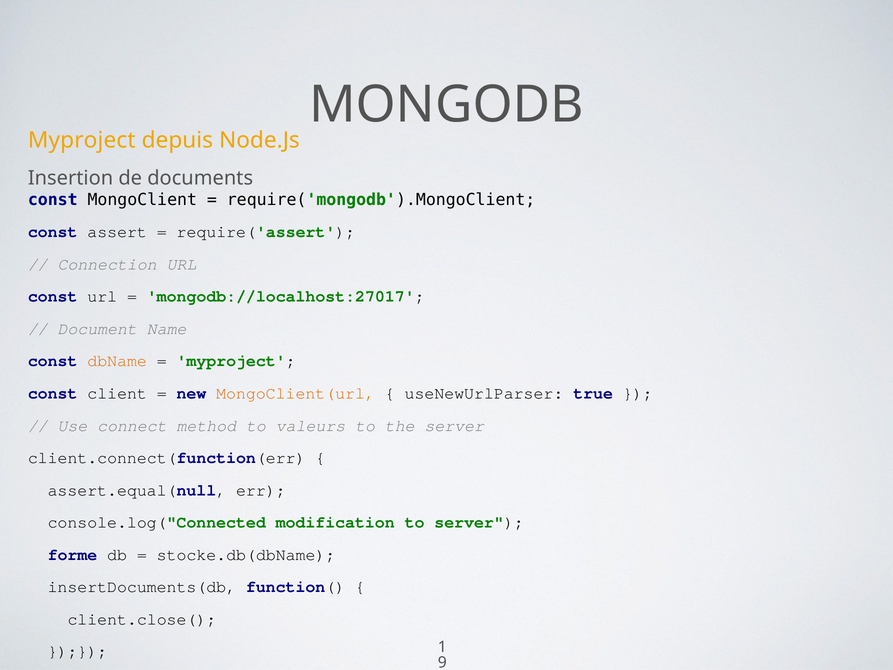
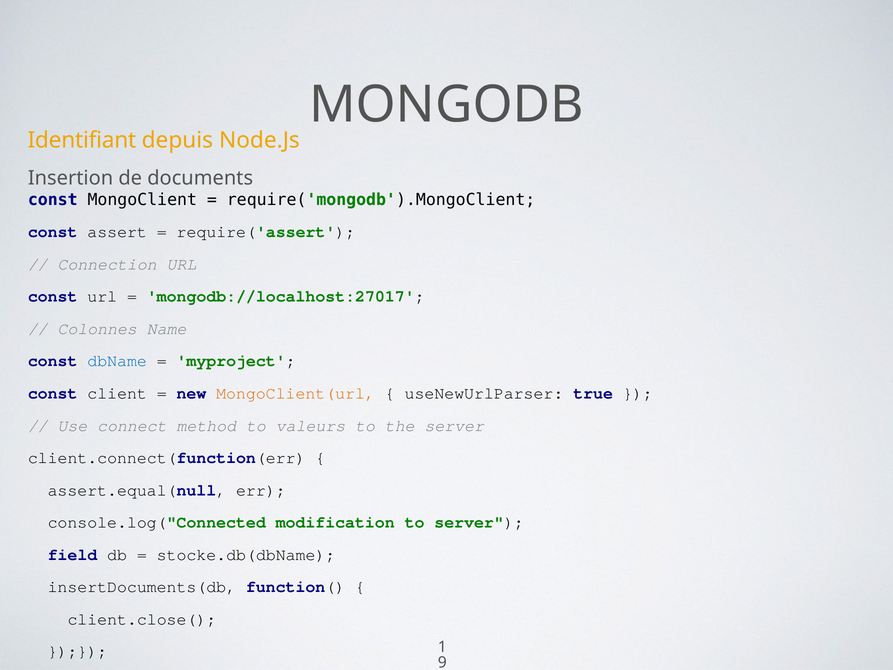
Myproject at (82, 140): Myproject -> Identifiant
Document: Document -> Colonnes
dbName colour: orange -> blue
forme: forme -> field
